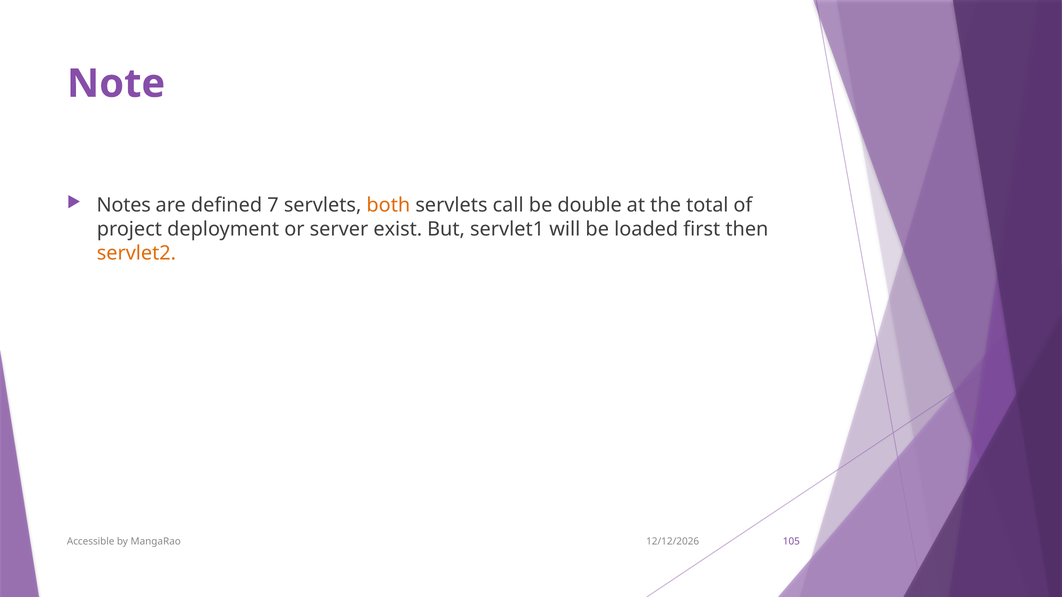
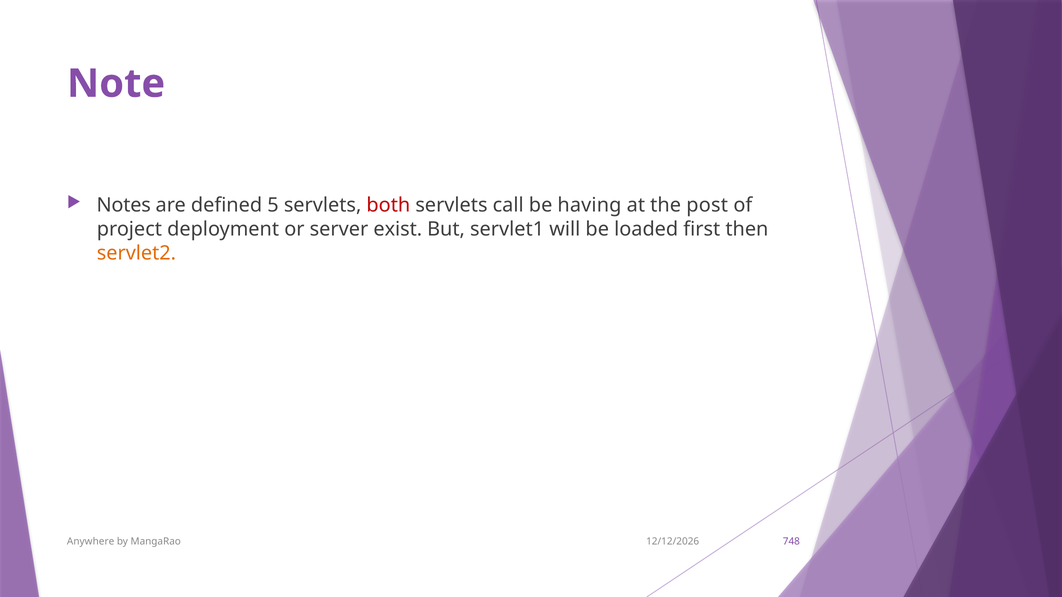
7: 7 -> 5
both colour: orange -> red
double: double -> having
total: total -> post
Accessible: Accessible -> Anywhere
105: 105 -> 748
